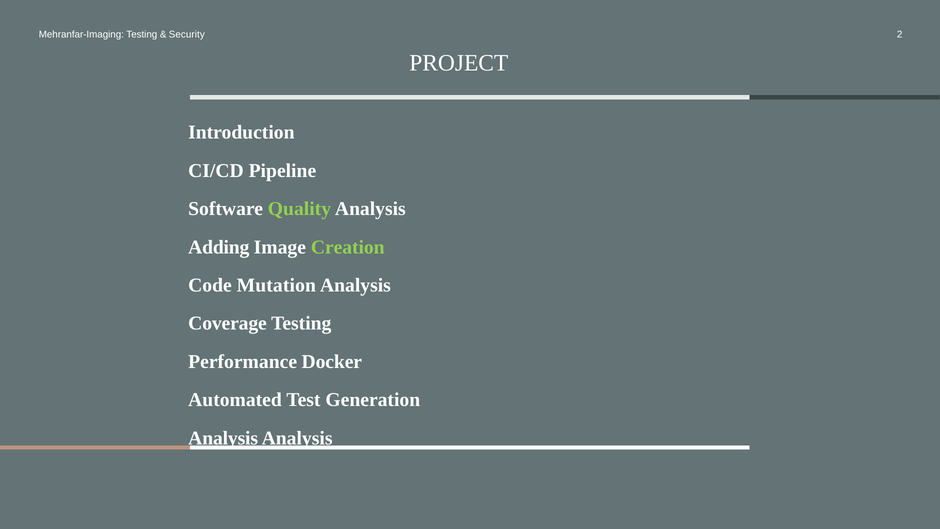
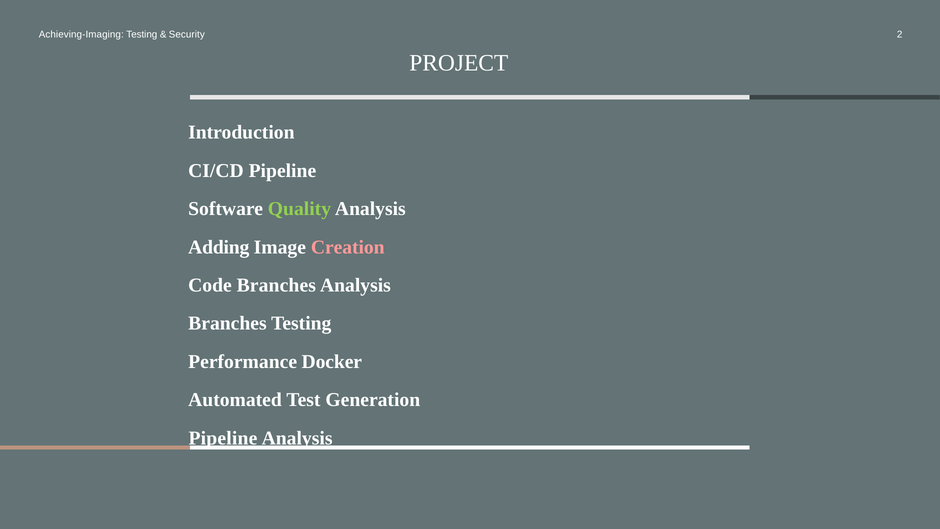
Mehranfar-Imaging: Mehranfar-Imaging -> Achieving-Imaging
Creation colour: light green -> pink
Code Mutation: Mutation -> Branches
Coverage at (228, 323): Coverage -> Branches
Analysis at (223, 438): Analysis -> Pipeline
